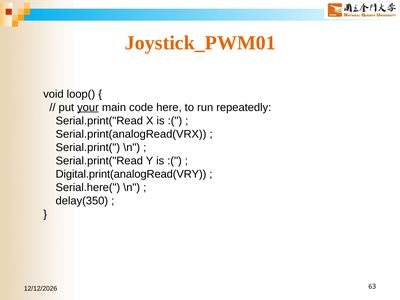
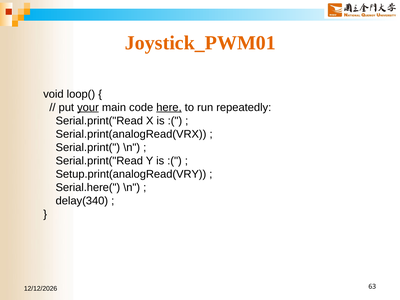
here underline: none -> present
Digital.print(analogRead(VRY: Digital.print(analogRead(VRY -> Setup.print(analogRead(VRY
delay(350: delay(350 -> delay(340
